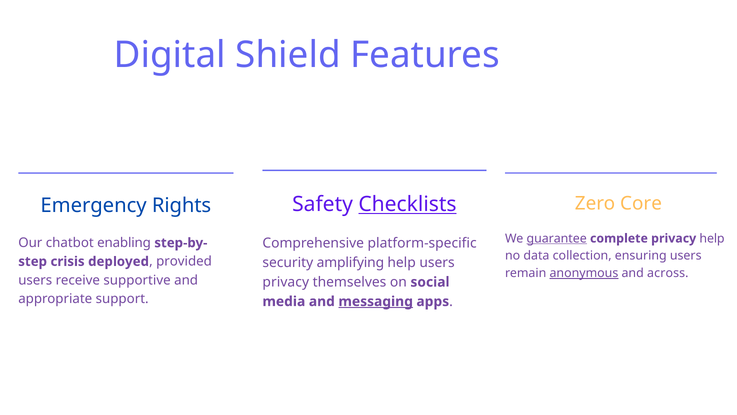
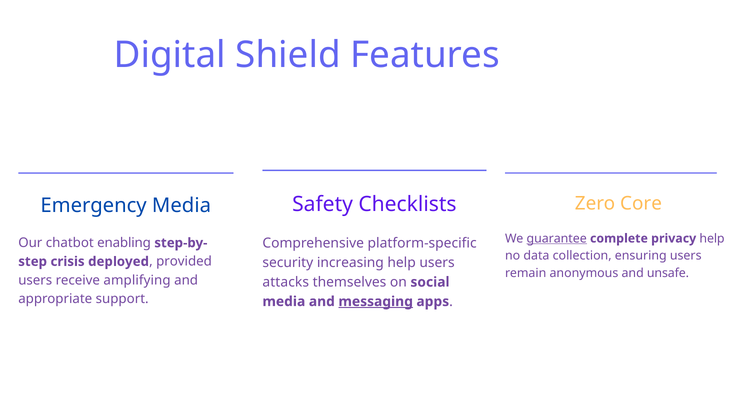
Checklists underline: present -> none
Emergency Rights: Rights -> Media
amplifying: amplifying -> increasing
anonymous underline: present -> none
across: across -> unsafe
supportive: supportive -> amplifying
privacy at (286, 282): privacy -> attacks
